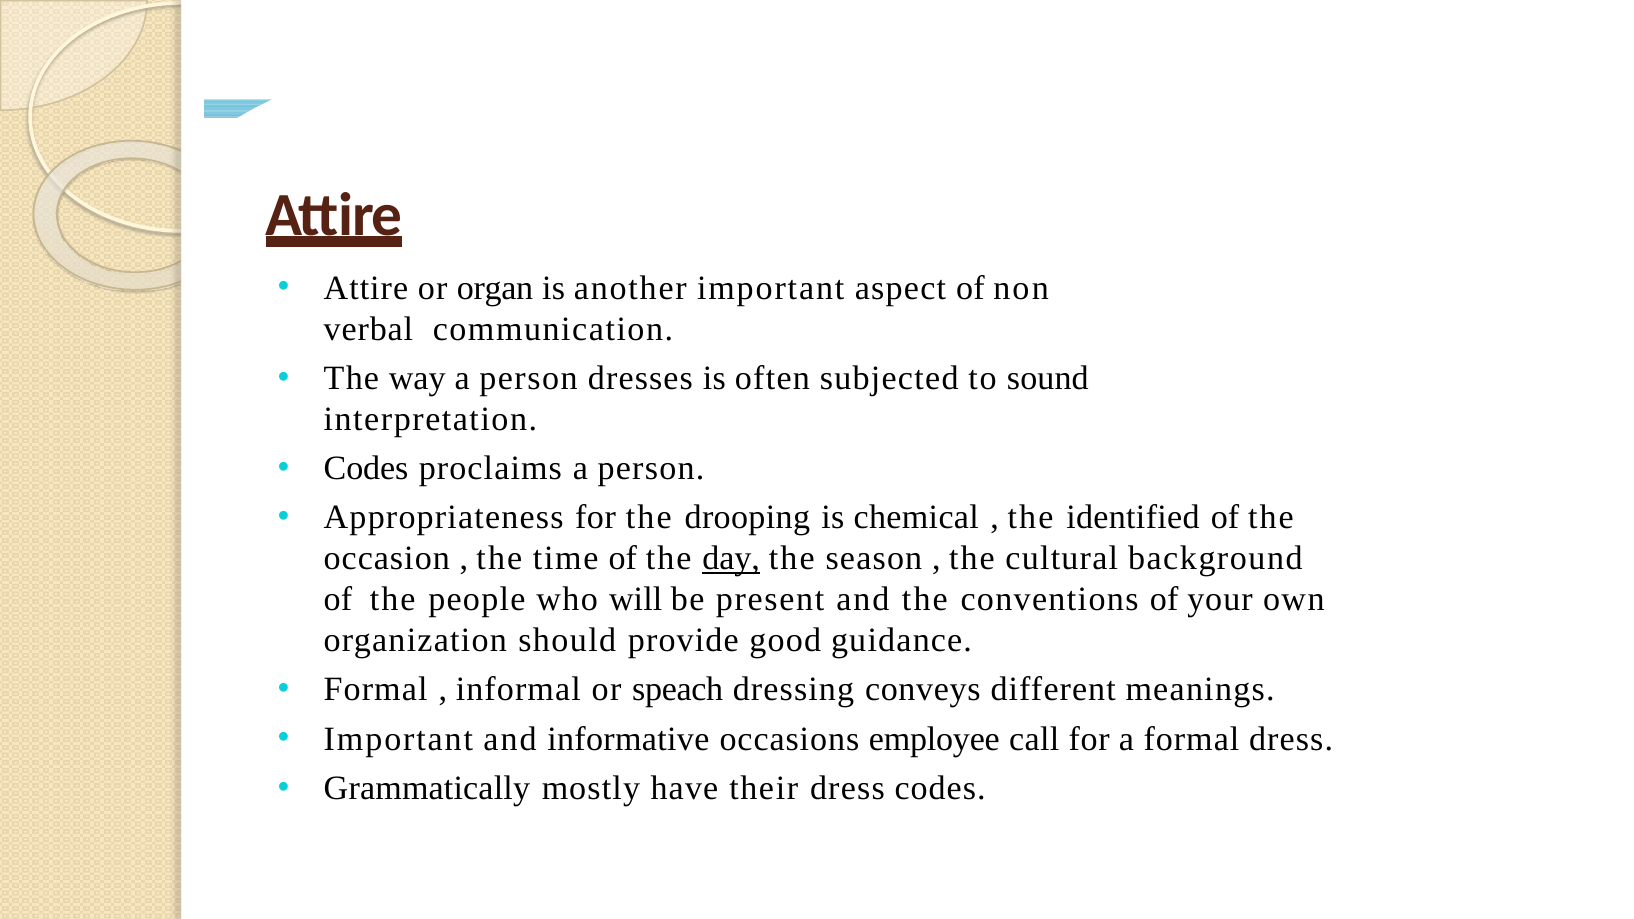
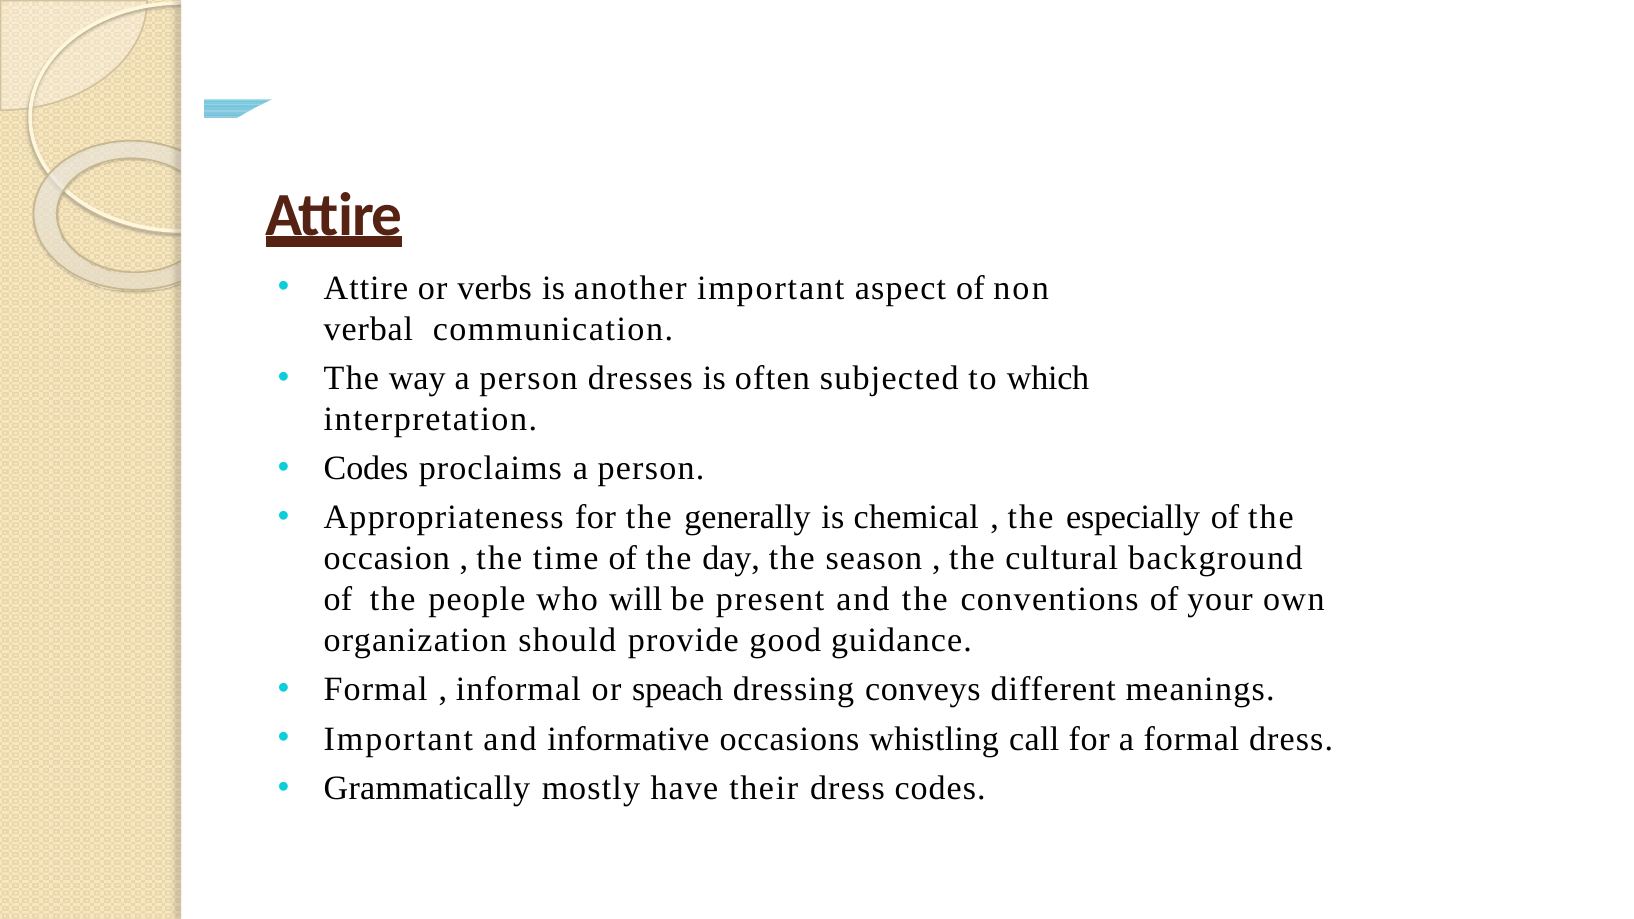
organ: organ -> verbs
sound: sound -> which
drooping: drooping -> generally
identified: identified -> especially
day underline: present -> none
employee: employee -> whistling
